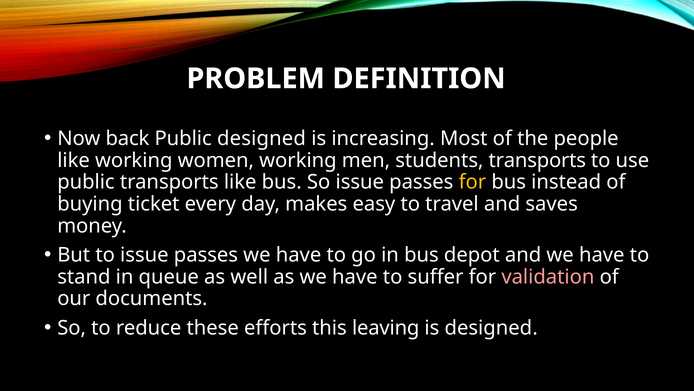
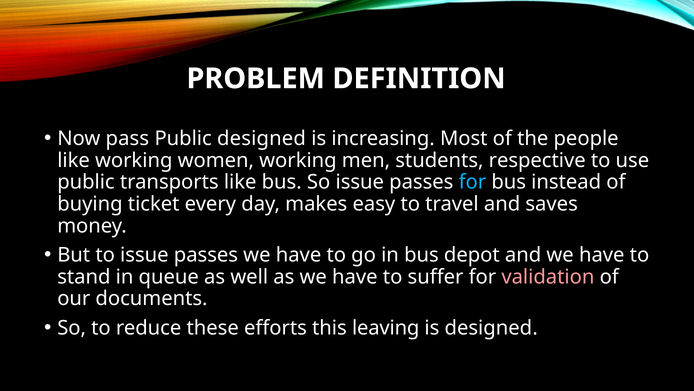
back: back -> pass
students transports: transports -> respective
for at (472, 182) colour: yellow -> light blue
